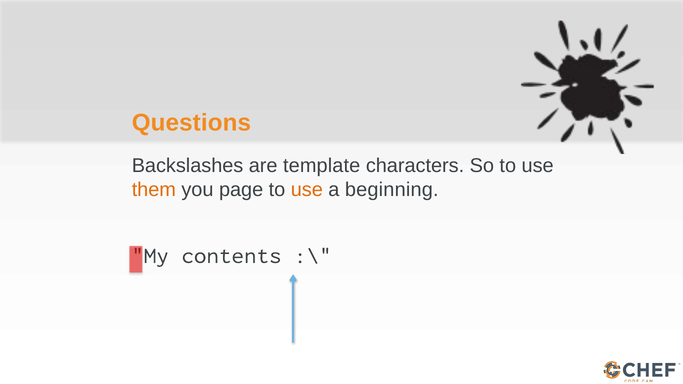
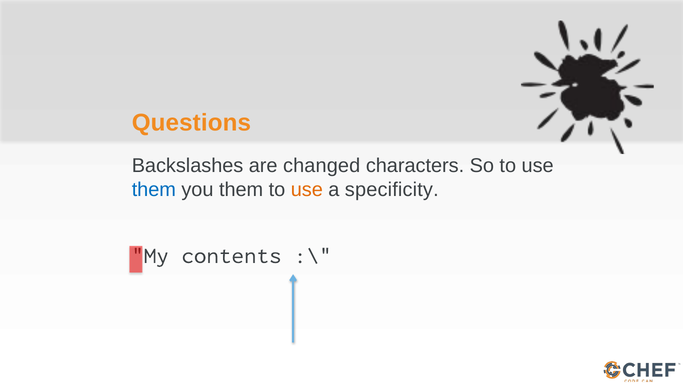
template: template -> changed
them at (154, 190) colour: orange -> blue
you page: page -> them
beginning: beginning -> specificity
